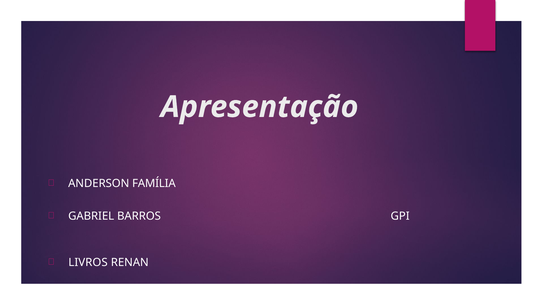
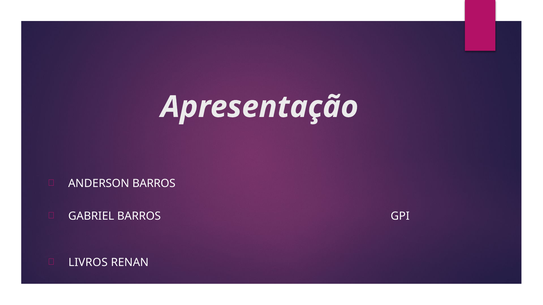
ANDERSON FAMÍLIA: FAMÍLIA -> BARROS
